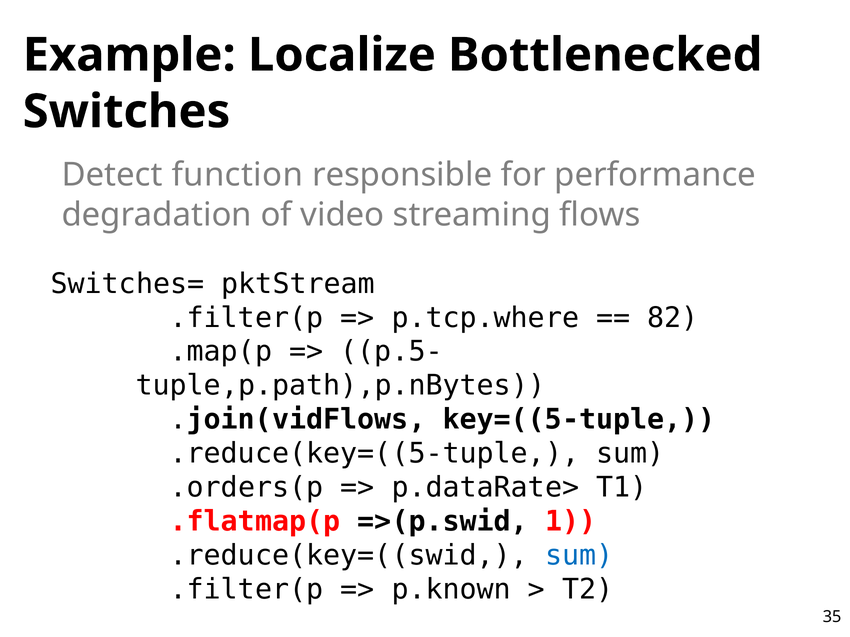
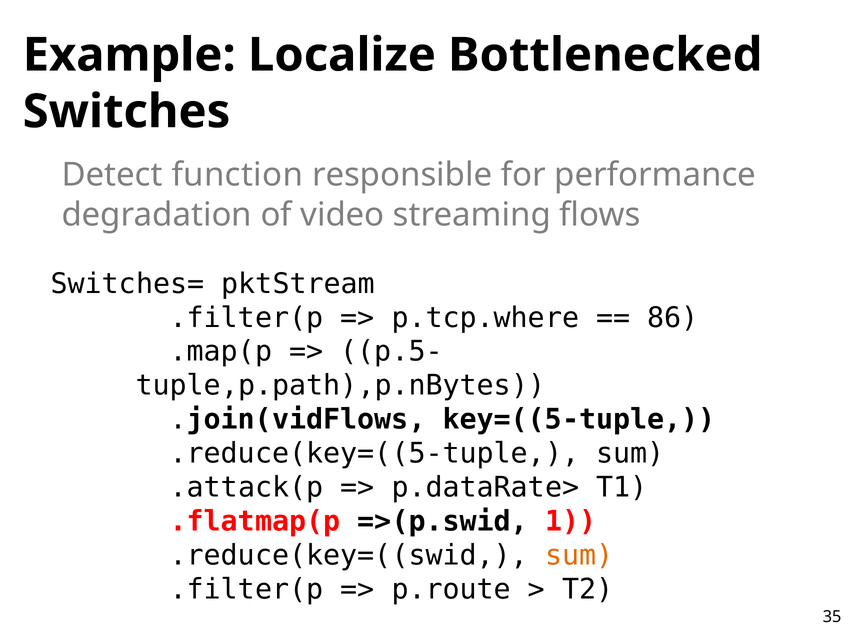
82: 82 -> 86
.orders(p: .orders(p -> .attack(p
sum at (579, 556) colour: blue -> orange
p.known: p.known -> p.route
